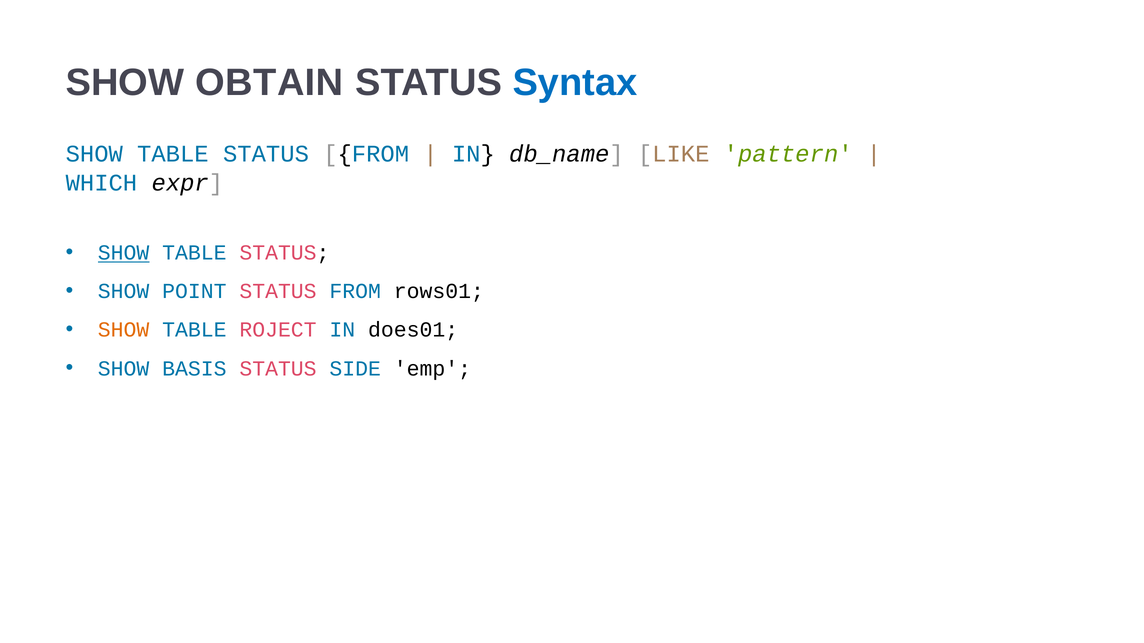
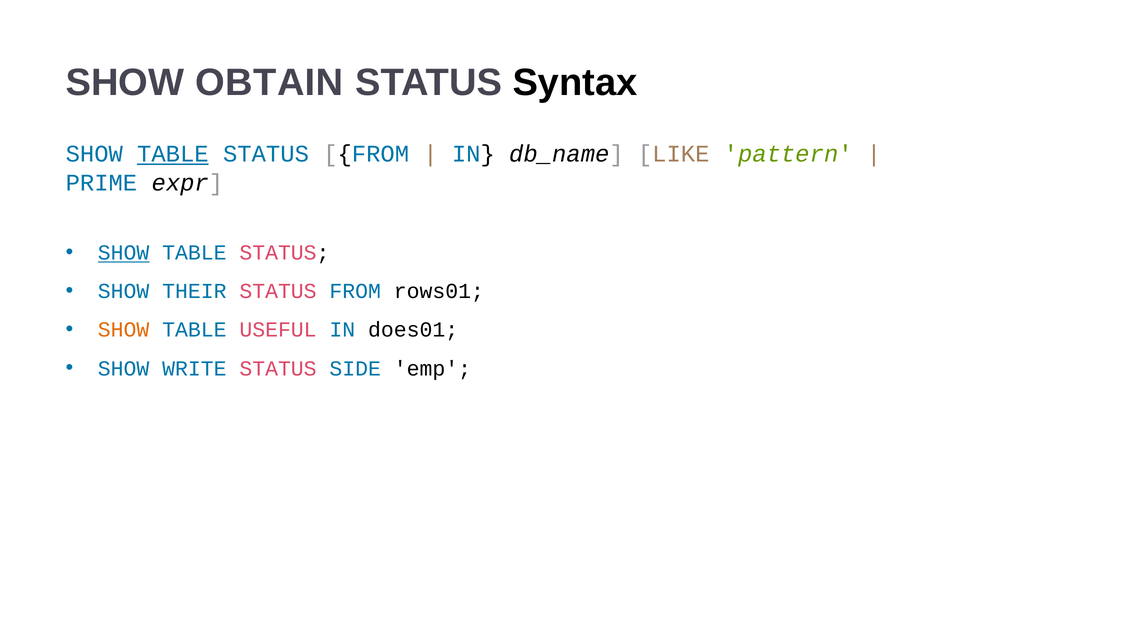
Syntax colour: blue -> black
TABLE at (173, 154) underline: none -> present
WHICH: WHICH -> PRIME
POINT: POINT -> THEIR
ROJECT: ROJECT -> USEFUL
BASIS: BASIS -> WRITE
